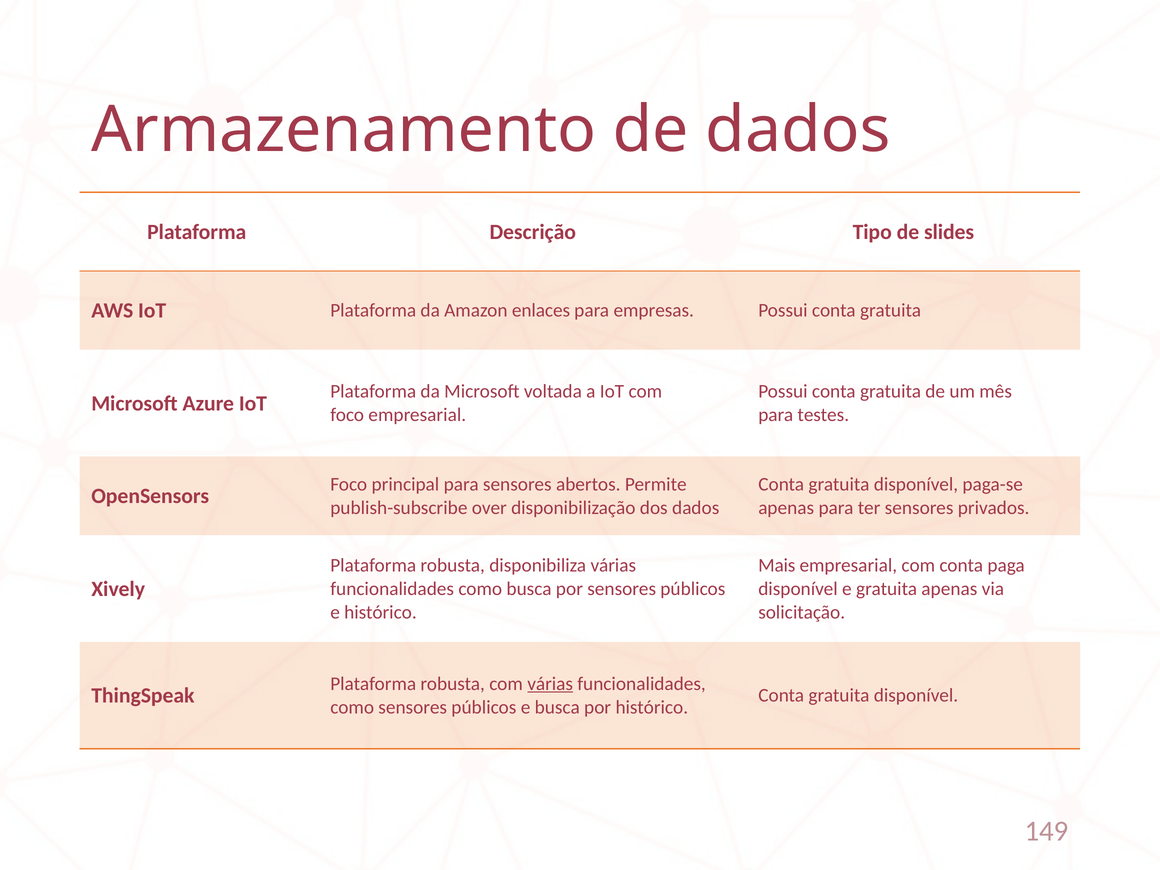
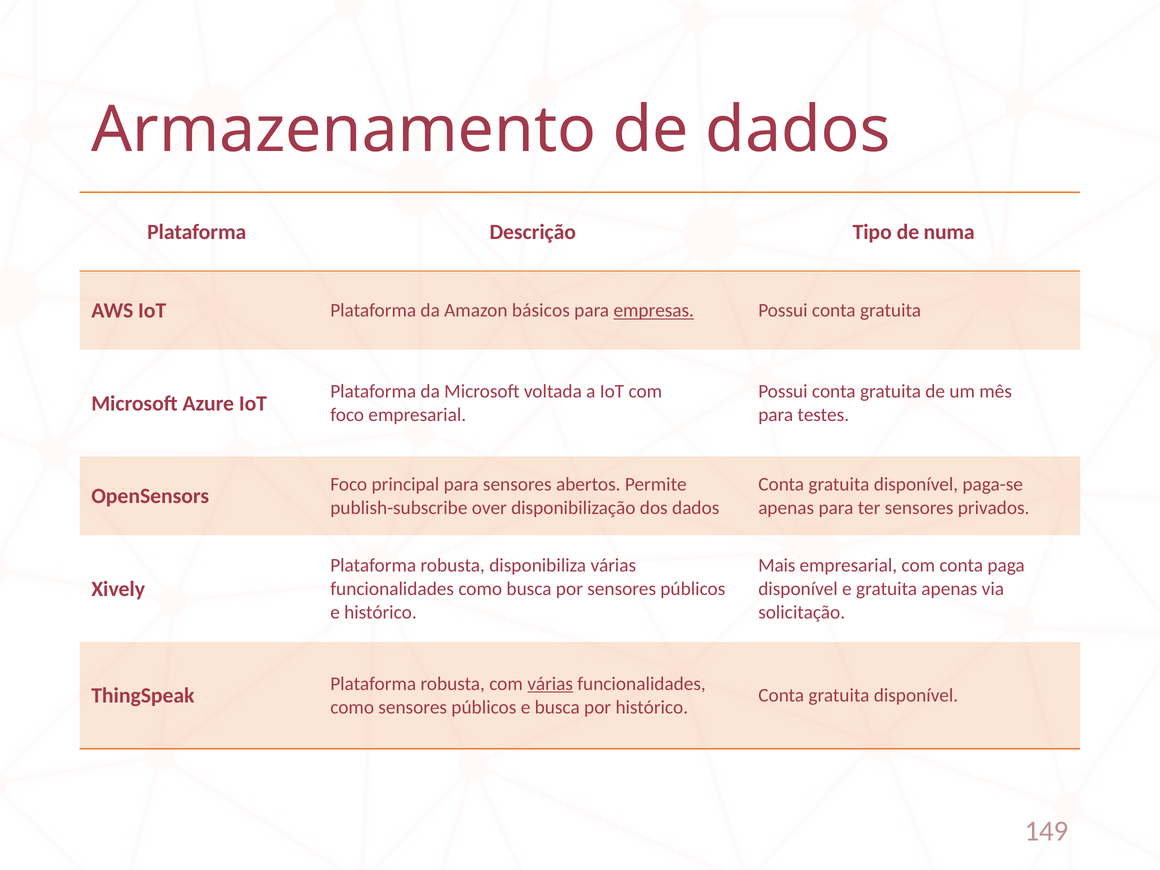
slides: slides -> numa
enlaces: enlaces -> básicos
empresas underline: none -> present
